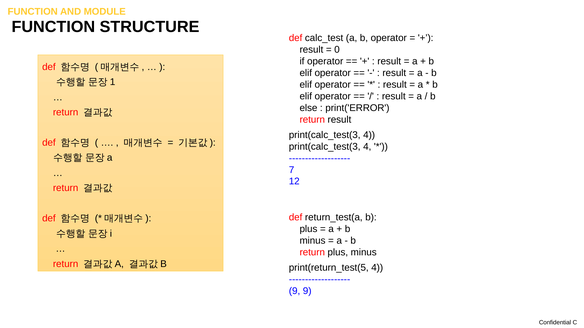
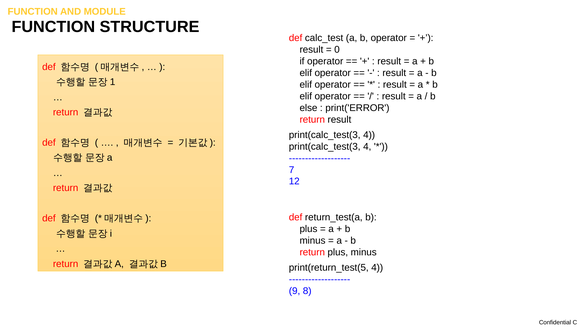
9 9: 9 -> 8
